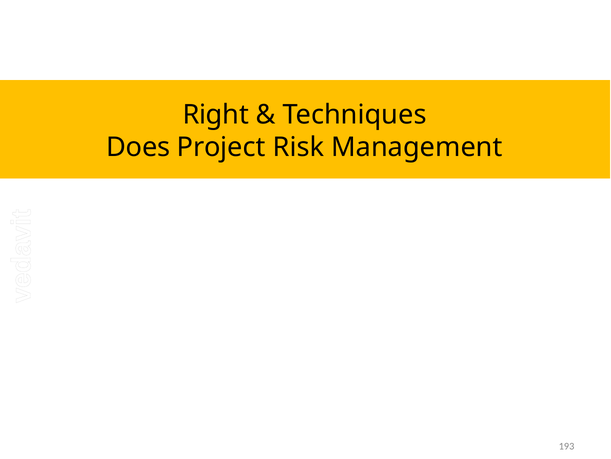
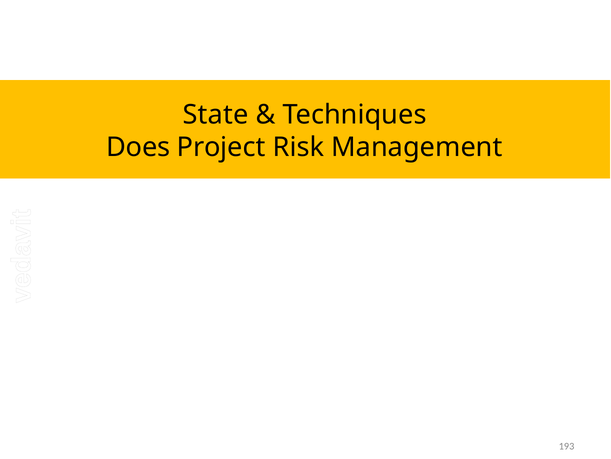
Right: Right -> State
